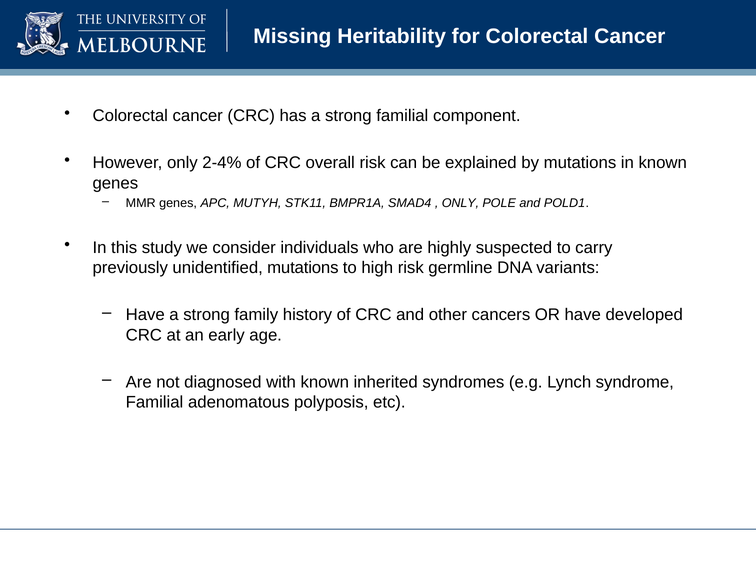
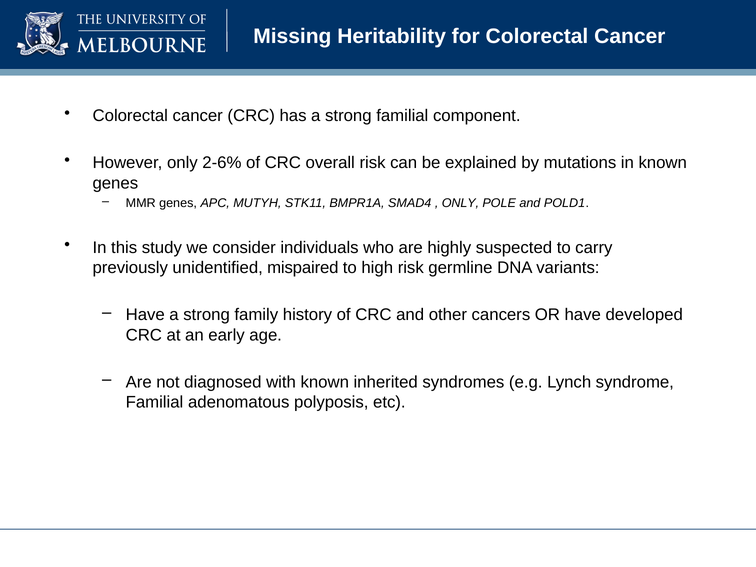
2-4%: 2-4% -> 2-6%
unidentified mutations: mutations -> mispaired
